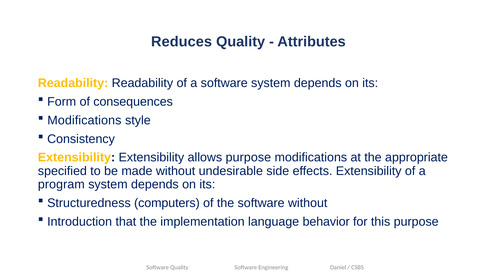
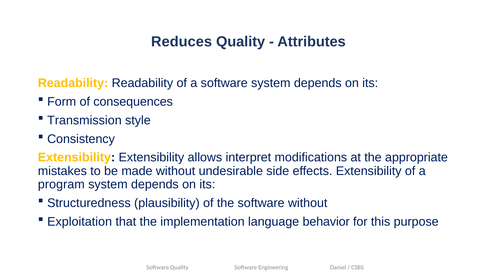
Modifications at (84, 120): Modifications -> Transmission
allows purpose: purpose -> interpret
specified: specified -> mistakes
computers: computers -> plausibility
Introduction: Introduction -> Exploitation
